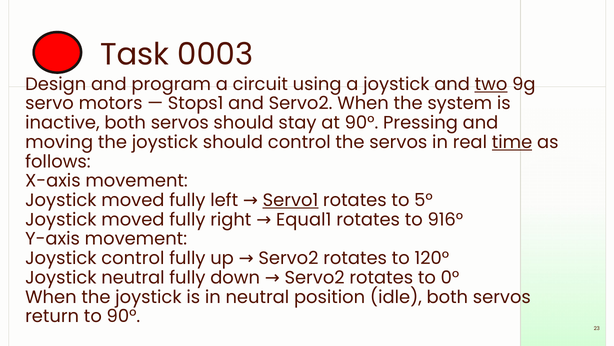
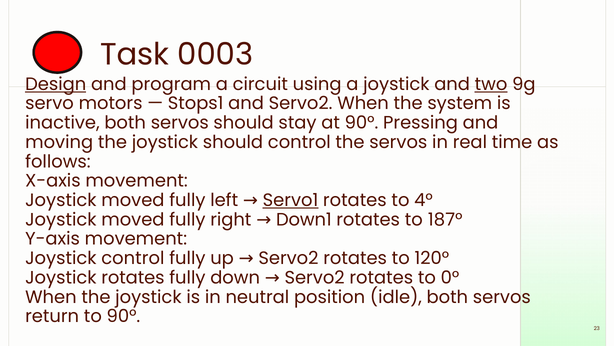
Design underline: none -> present
time underline: present -> none
5°: 5° -> 4°
Equal1: Equal1 -> Down1
916°: 916° -> 187°
Joystick neutral: neutral -> rotates
